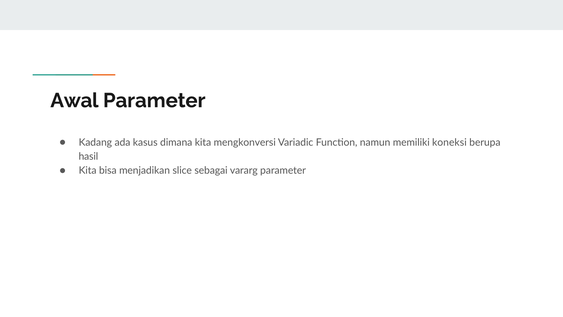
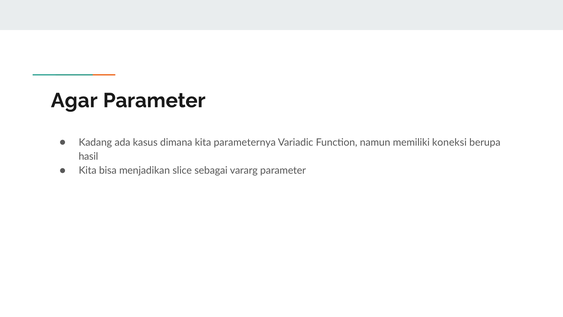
Awal: Awal -> Agar
mengkonversi: mengkonversi -> parameternya
